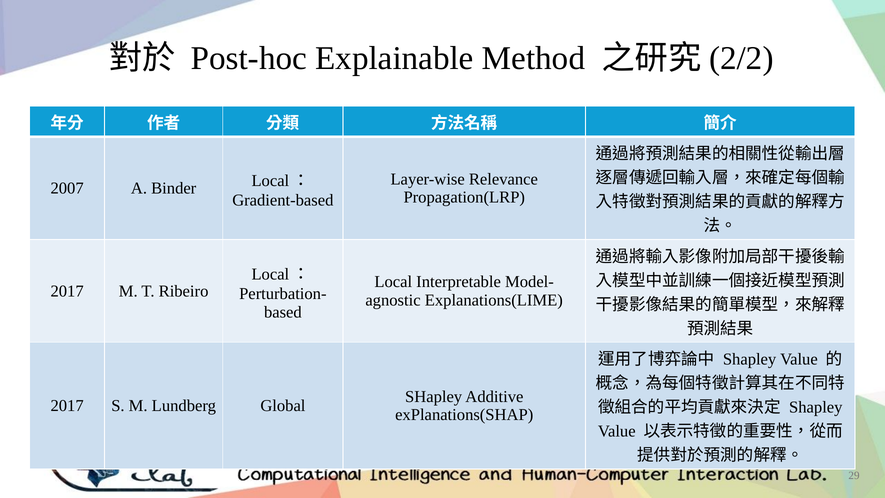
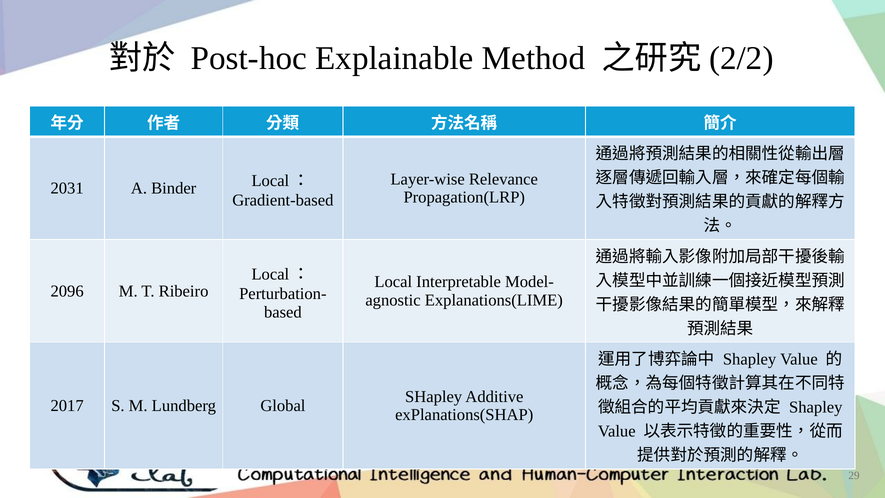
2007: 2007 -> 2031
2017 at (67, 291): 2017 -> 2096
